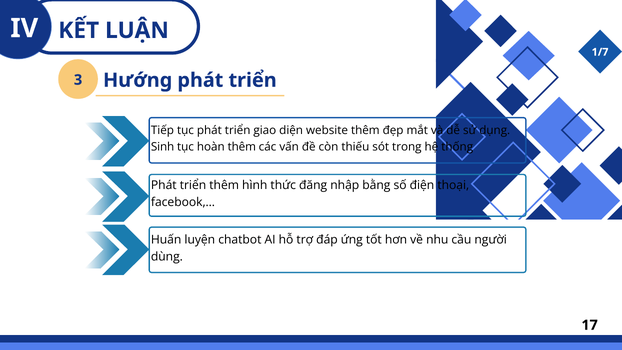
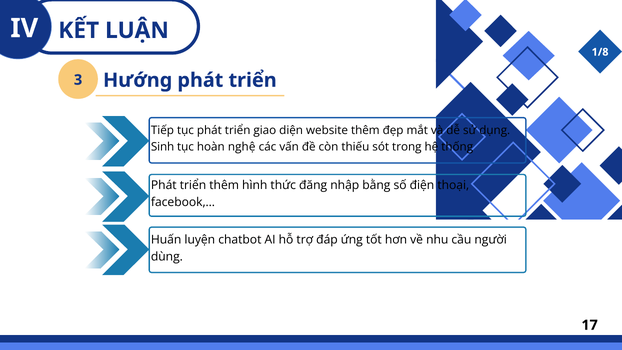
1/7: 1/7 -> 1/8
hoàn thêm: thêm -> nghệ
